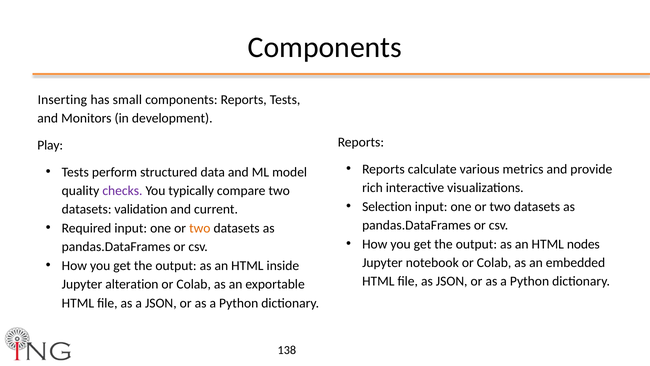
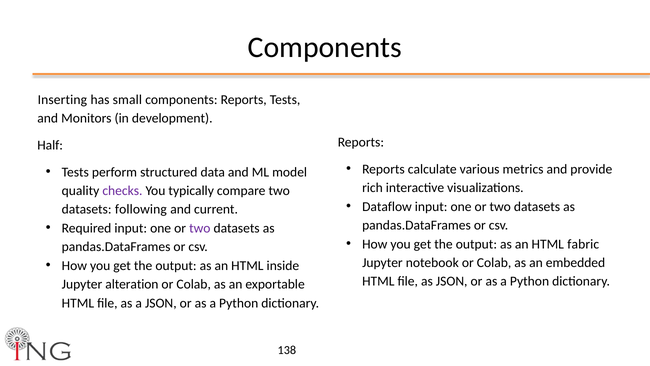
Play: Play -> Half
Selection: Selection -> Dataflow
validation: validation -> following
two at (200, 228) colour: orange -> purple
nodes: nodes -> fabric
